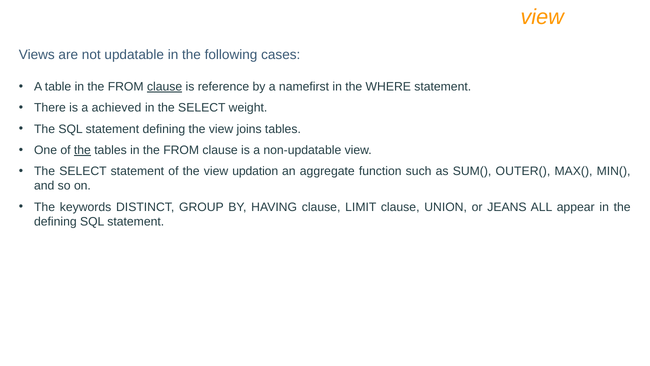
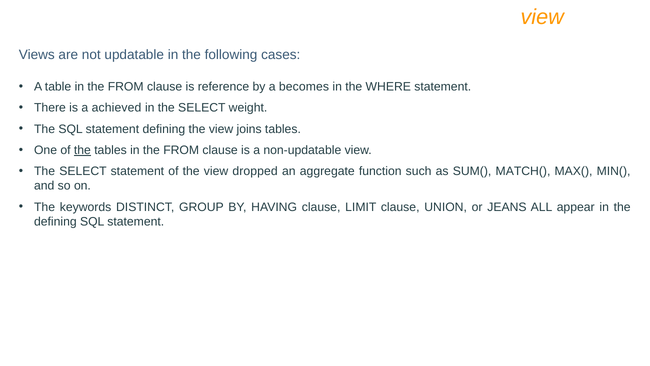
clause at (165, 87) underline: present -> none
namefirst: namefirst -> becomes
updation: updation -> dropped
OUTER(: OUTER( -> MATCH(
